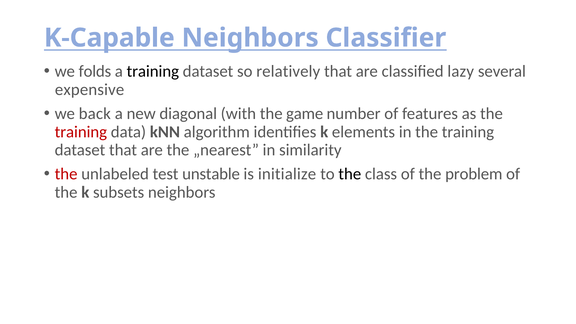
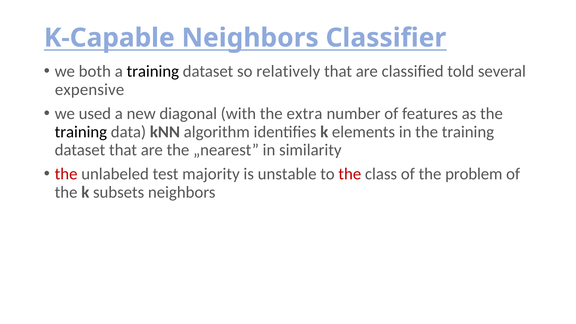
folds: folds -> both
lazy: lazy -> told
back: back -> used
game: game -> extra
training at (81, 132) colour: red -> black
unstable: unstable -> majority
initialize: initialize -> unstable
the at (350, 174) colour: black -> red
